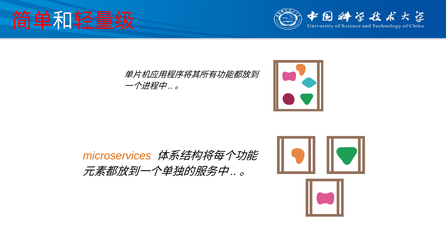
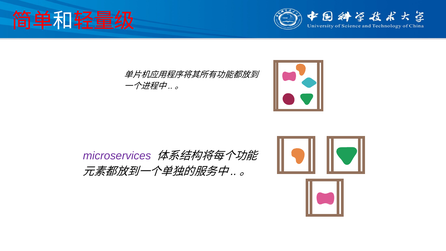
microservices colour: orange -> purple
